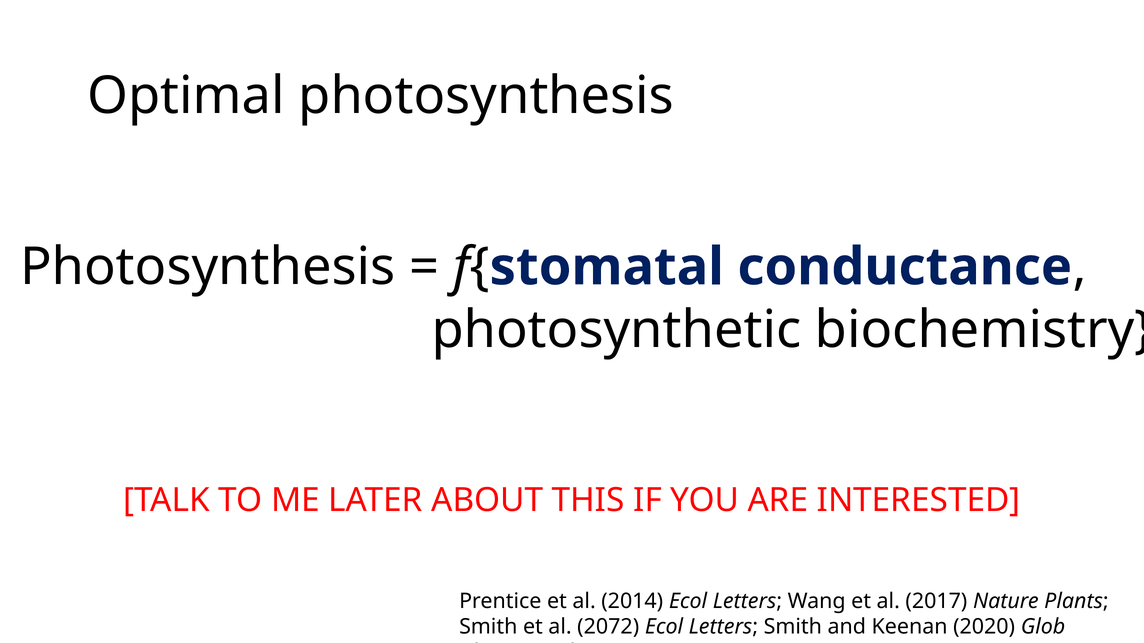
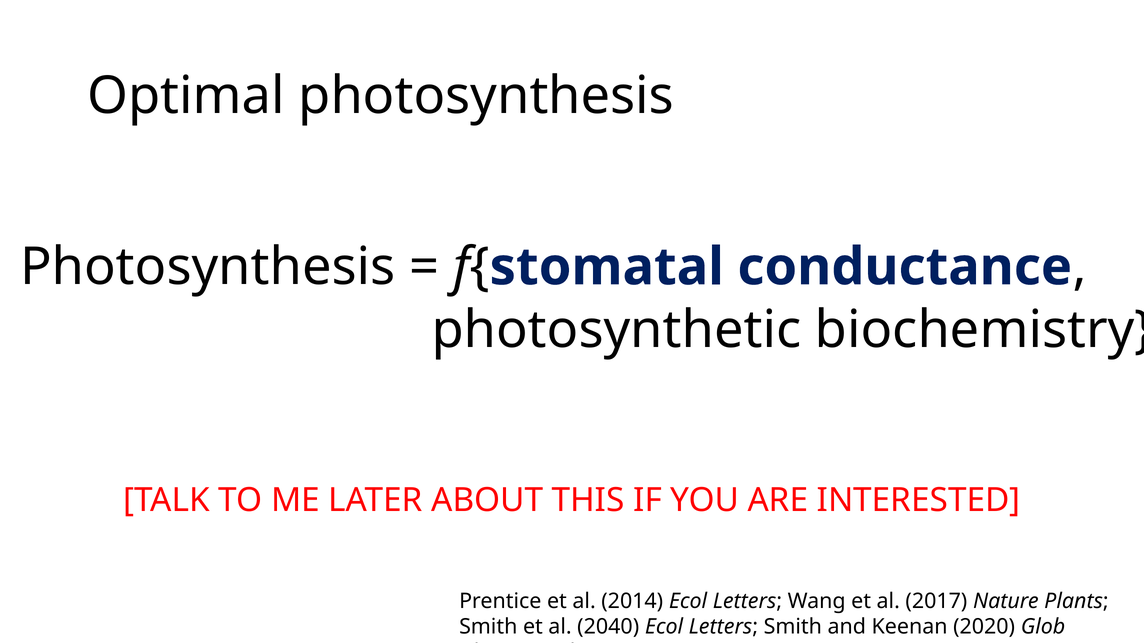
2072: 2072 -> 2040
